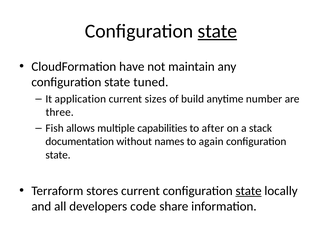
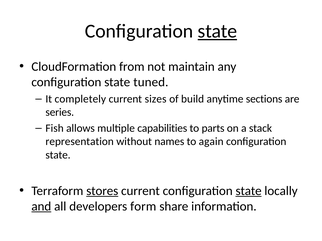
have: have -> from
application: application -> completely
number: number -> sections
three: three -> series
after: after -> parts
documentation: documentation -> representation
stores underline: none -> present
and underline: none -> present
code: code -> form
